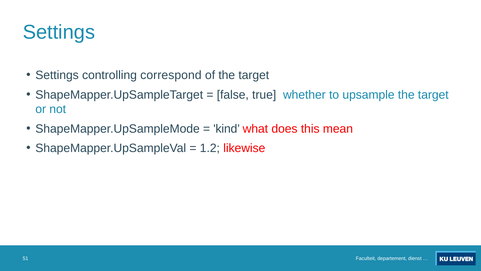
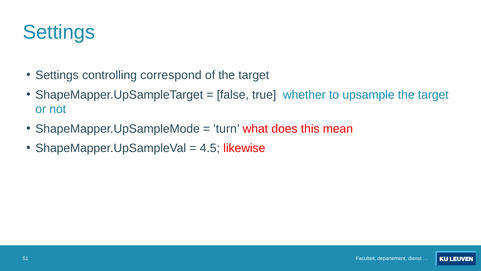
kind: kind -> turn
1.2: 1.2 -> 4.5
